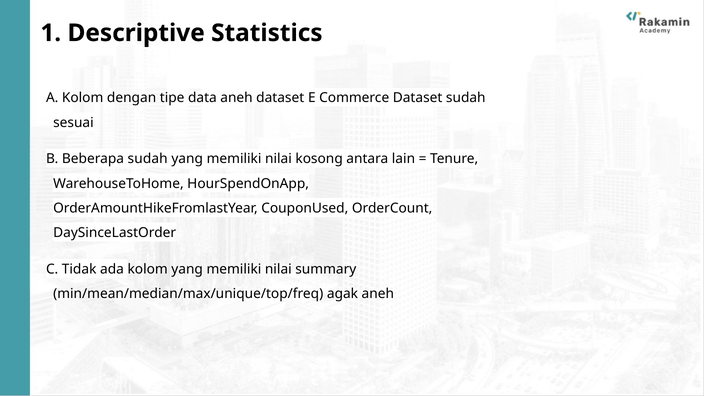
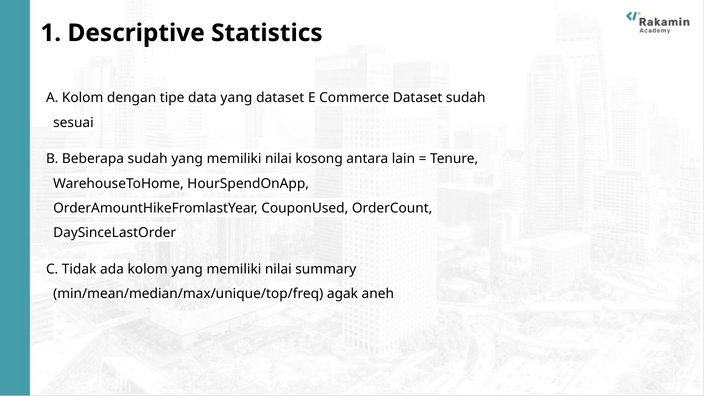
data aneh: aneh -> yang
